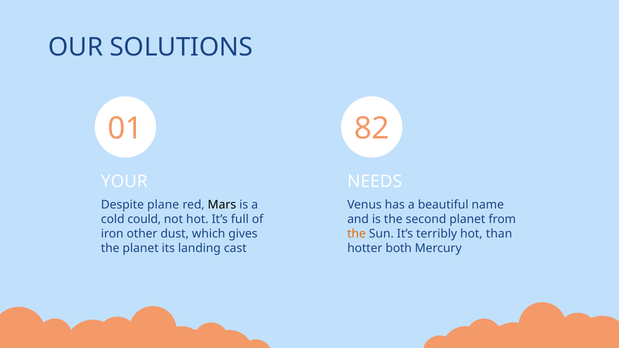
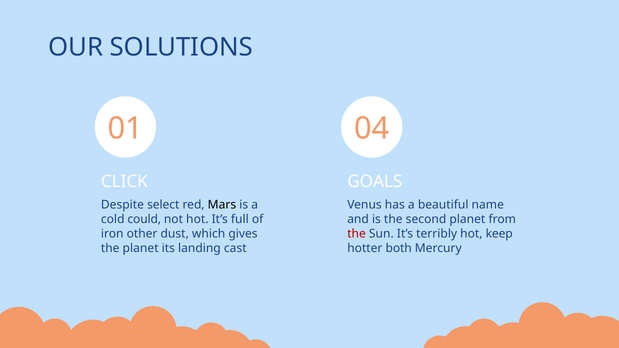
82: 82 -> 04
YOUR: YOUR -> CLICK
NEEDS: NEEDS -> GOALS
plane: plane -> select
the at (357, 234) colour: orange -> red
than: than -> keep
